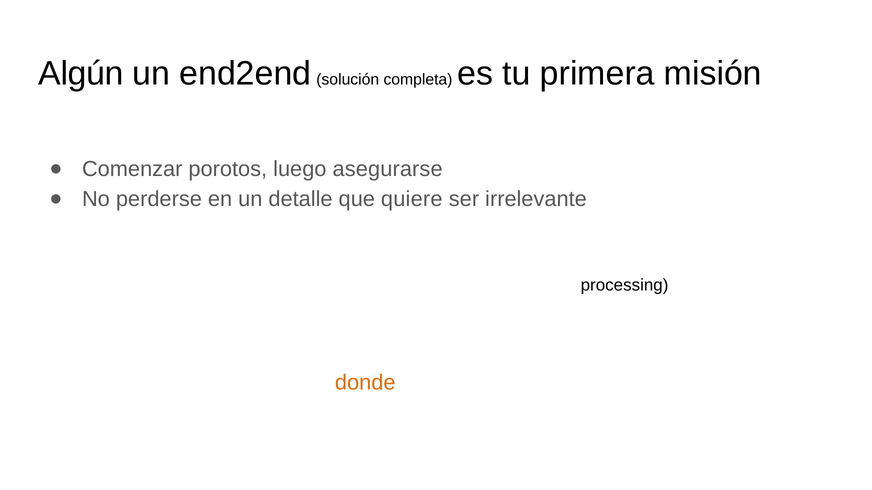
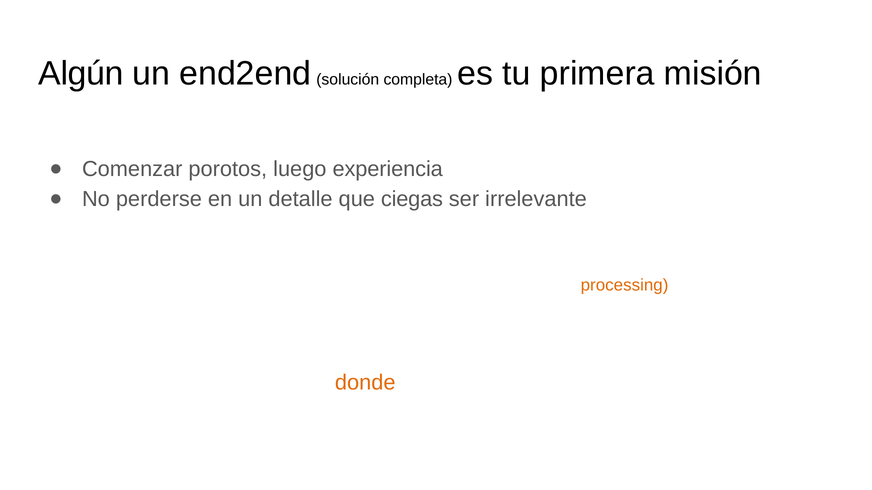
luego asegurarse: asegurarse -> experiencia
quiere: quiere -> ciegas
processing colour: black -> orange
